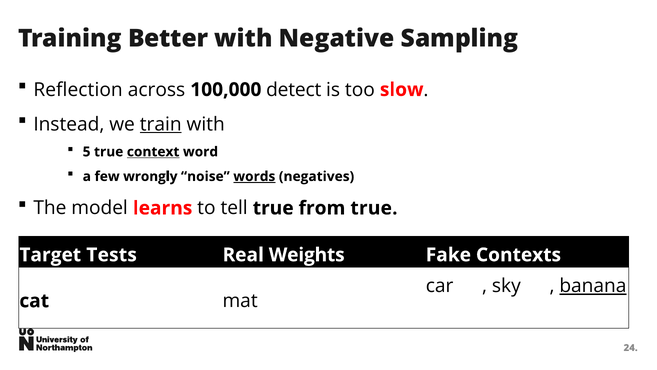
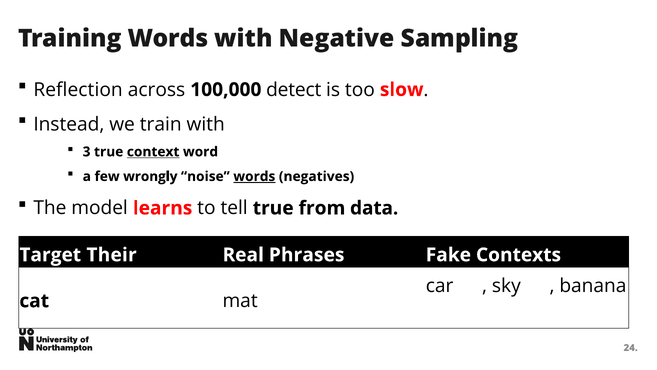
Training Better: Better -> Words
train underline: present -> none
5: 5 -> 3
from true: true -> data
Tests: Tests -> Their
Weights: Weights -> Phrases
banana underline: present -> none
